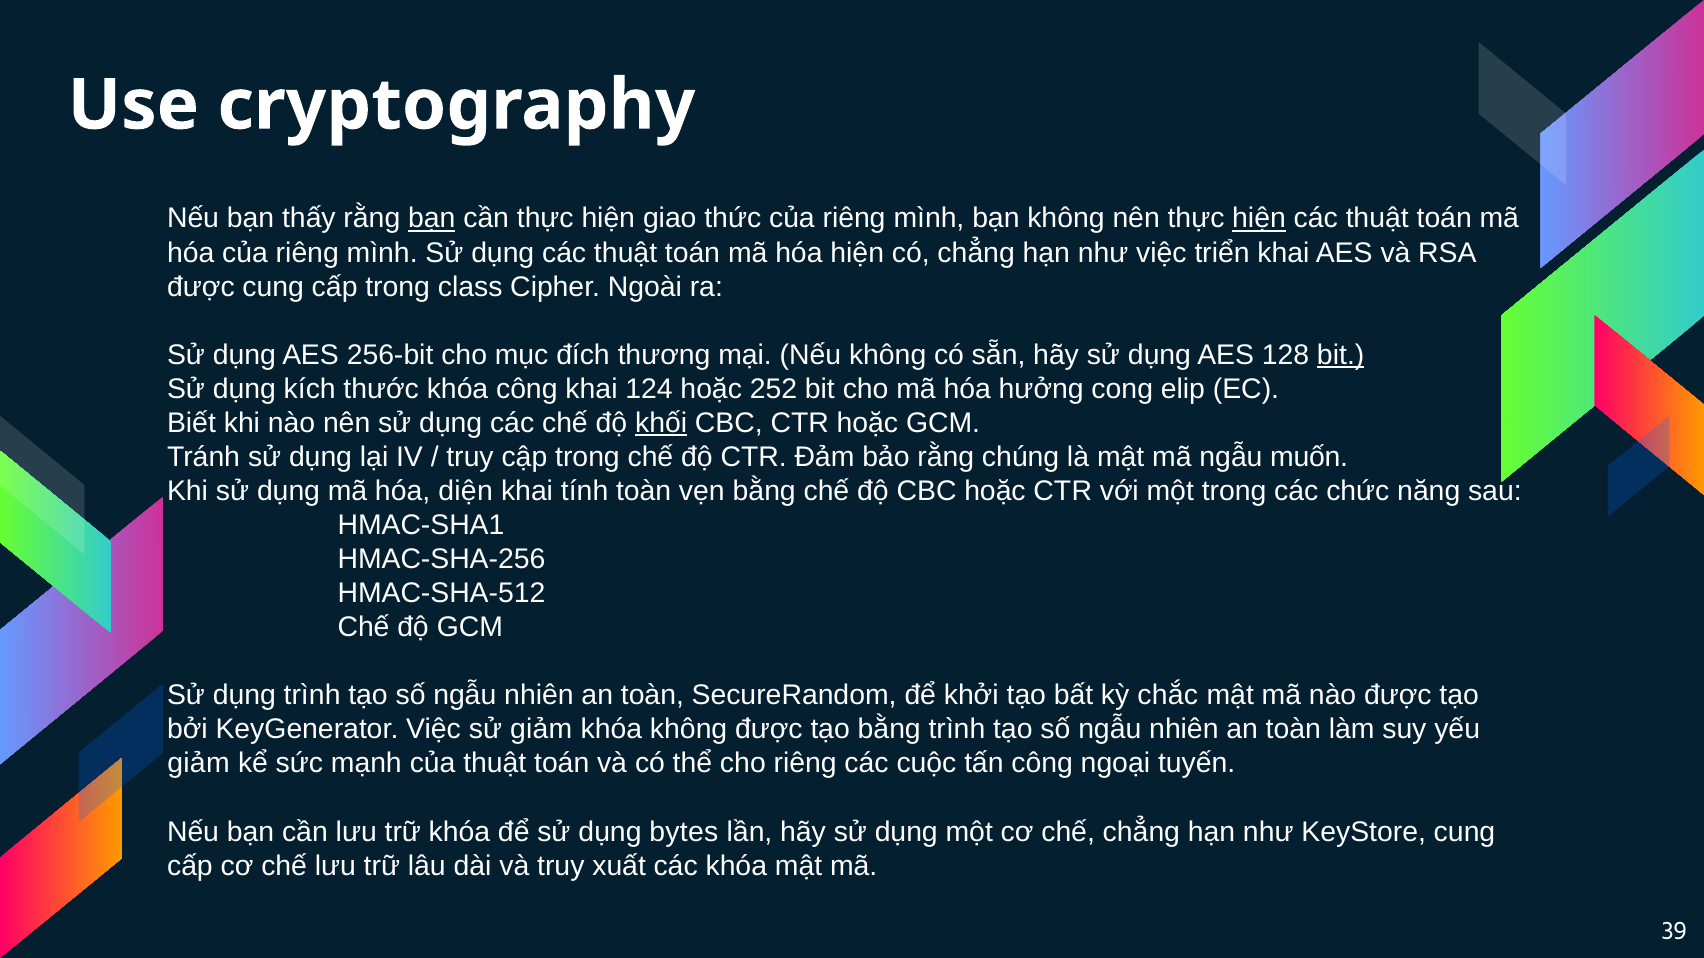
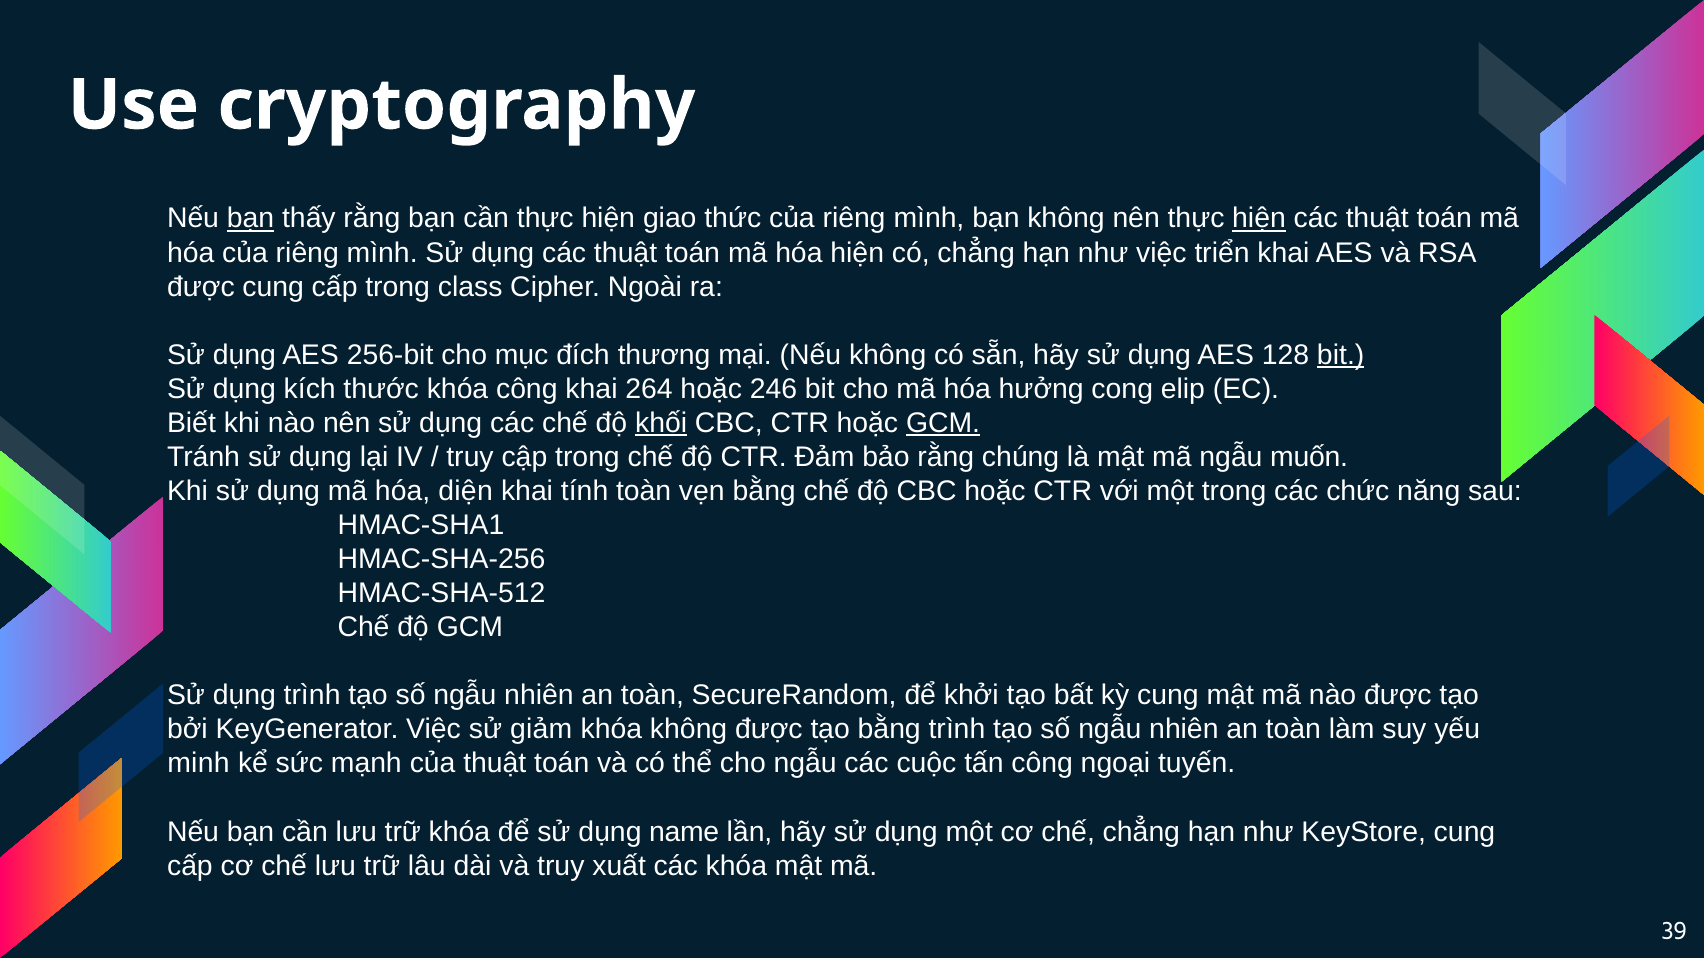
bạn at (251, 219) underline: none -> present
bạn at (432, 219) underline: present -> none
124: 124 -> 264
252: 252 -> 246
GCM at (943, 423) underline: none -> present
kỳ chắc: chắc -> cung
giảm at (198, 764): giảm -> minh
cho riêng: riêng -> ngẫu
bytes: bytes -> name
